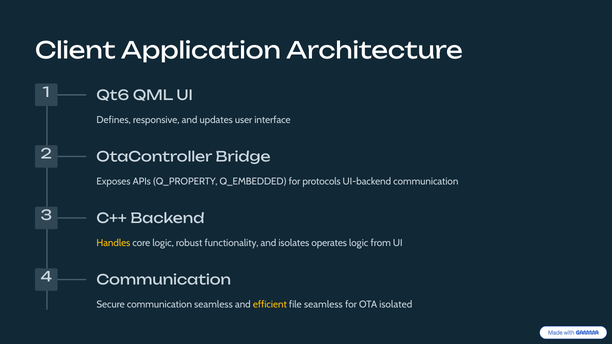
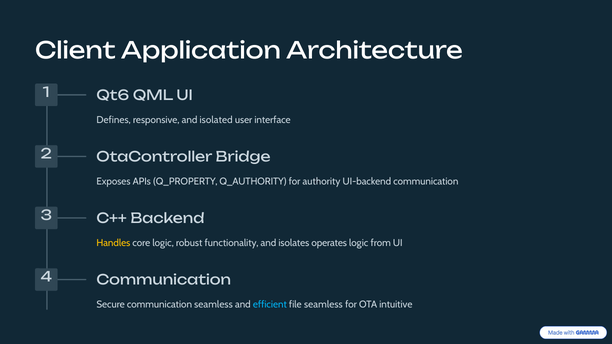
updates: updates -> isolated
Q_EMBEDDED: Q_EMBEDDED -> Q_AUTHORITY
protocols: protocols -> authority
efficient colour: yellow -> light blue
isolated: isolated -> intuitive
